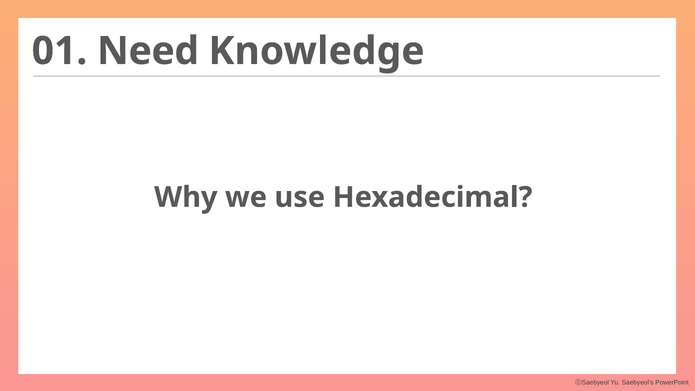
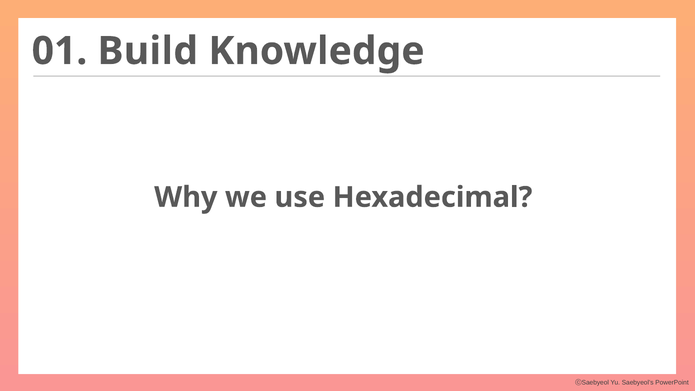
Need: Need -> Build
